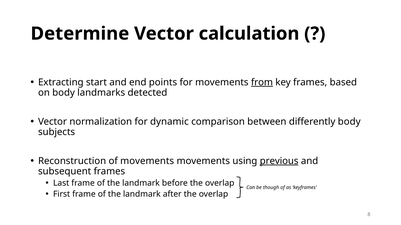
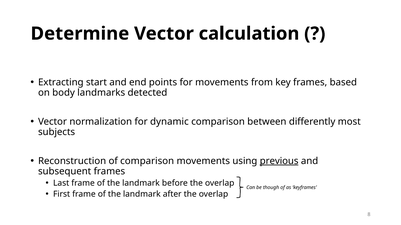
from underline: present -> none
differently body: body -> most
of movements: movements -> comparison
